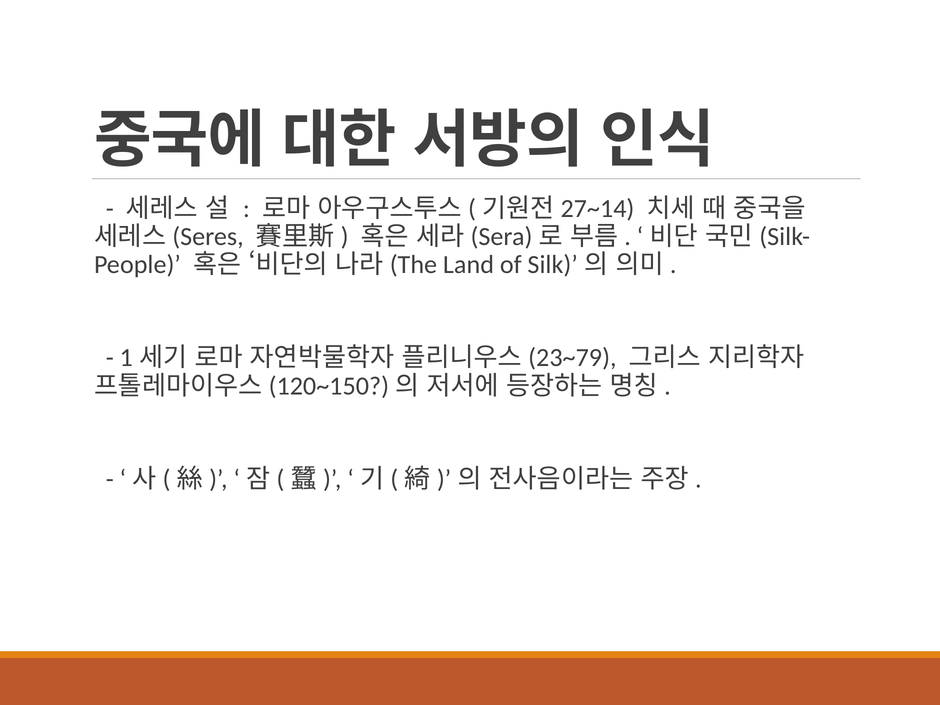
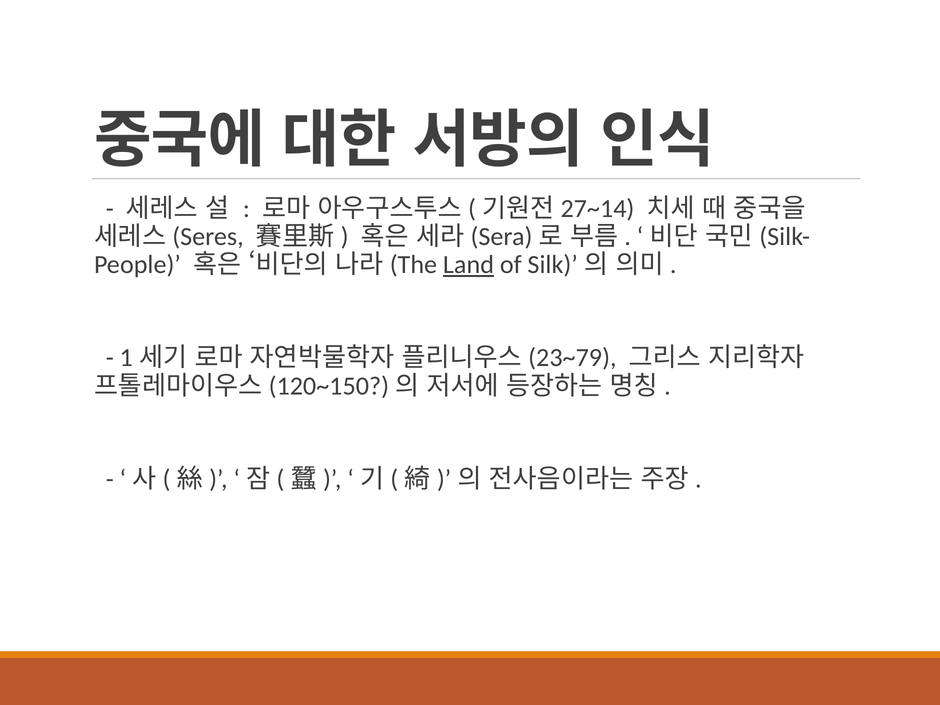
Land underline: none -> present
